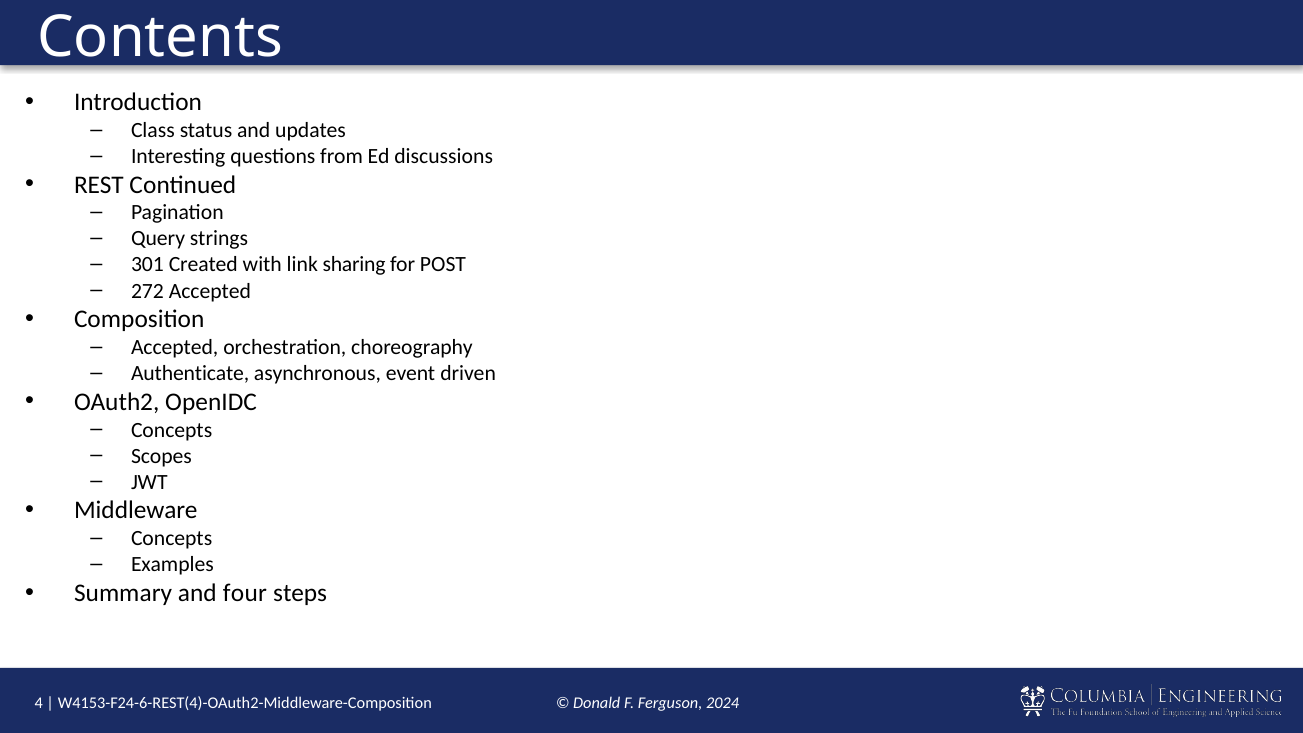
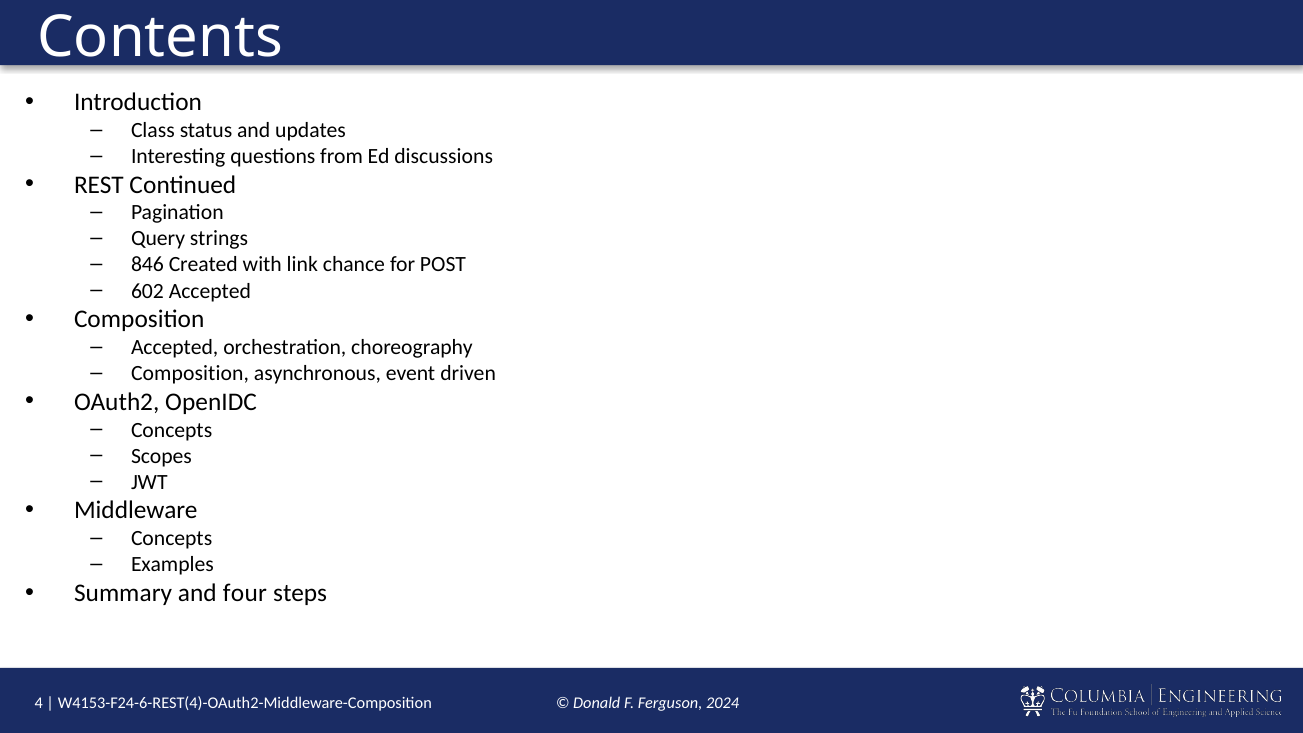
301: 301 -> 846
sharing: sharing -> chance
272: 272 -> 602
Authenticate at (190, 373): Authenticate -> Composition
